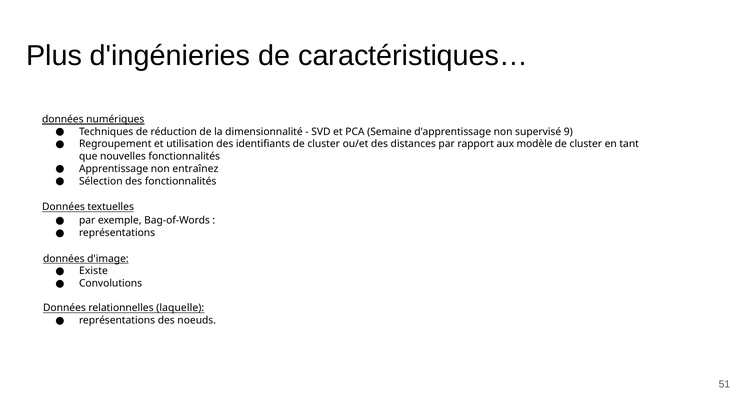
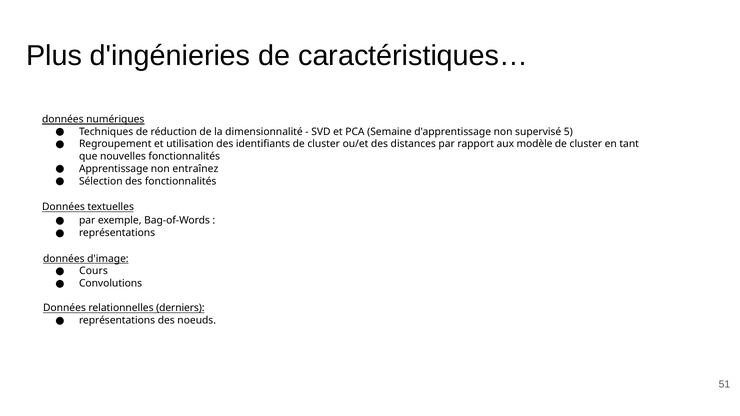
9: 9 -> 5
Existe: Existe -> Cours
laquelle: laquelle -> derniers
